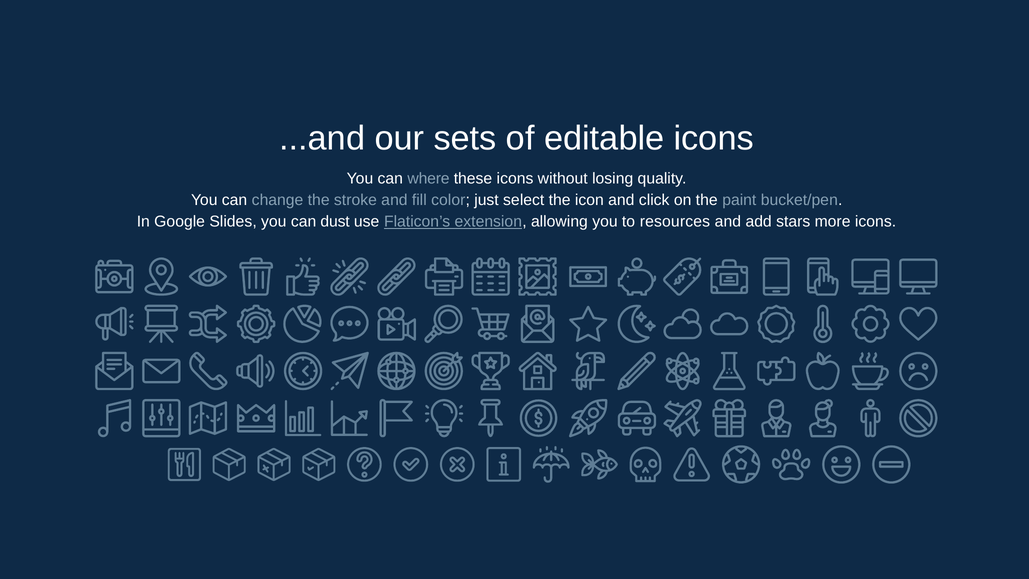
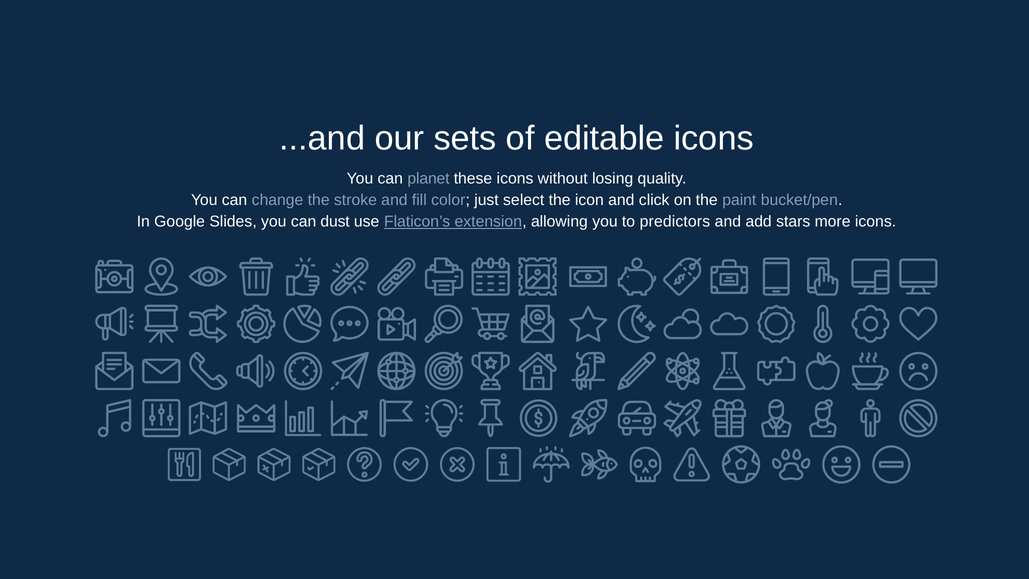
where: where -> planet
resources: resources -> predictors
